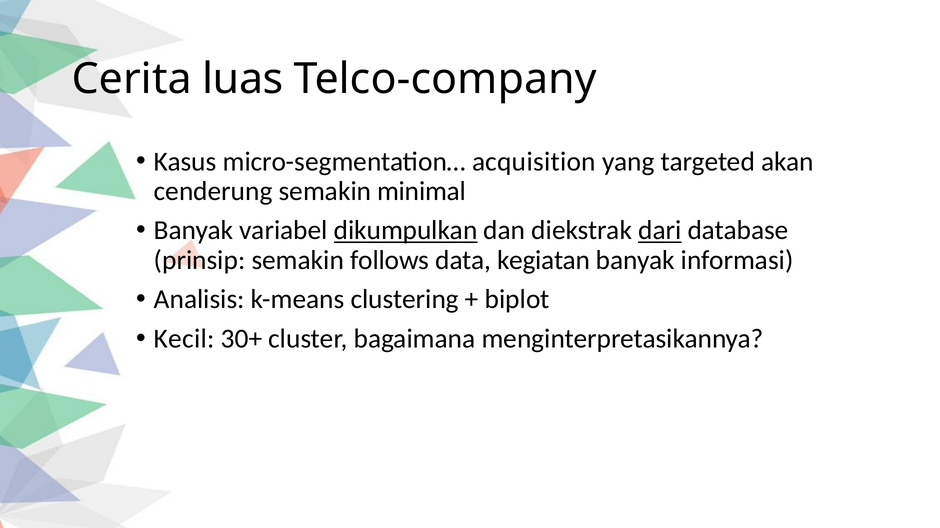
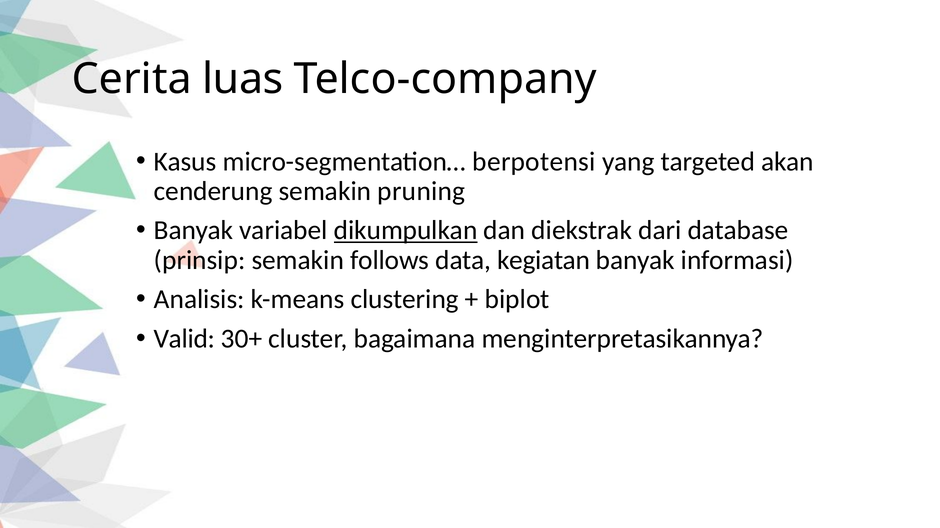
acquisition: acquisition -> berpotensi
minimal: minimal -> pruning
dari underline: present -> none
Kecil: Kecil -> Valid
